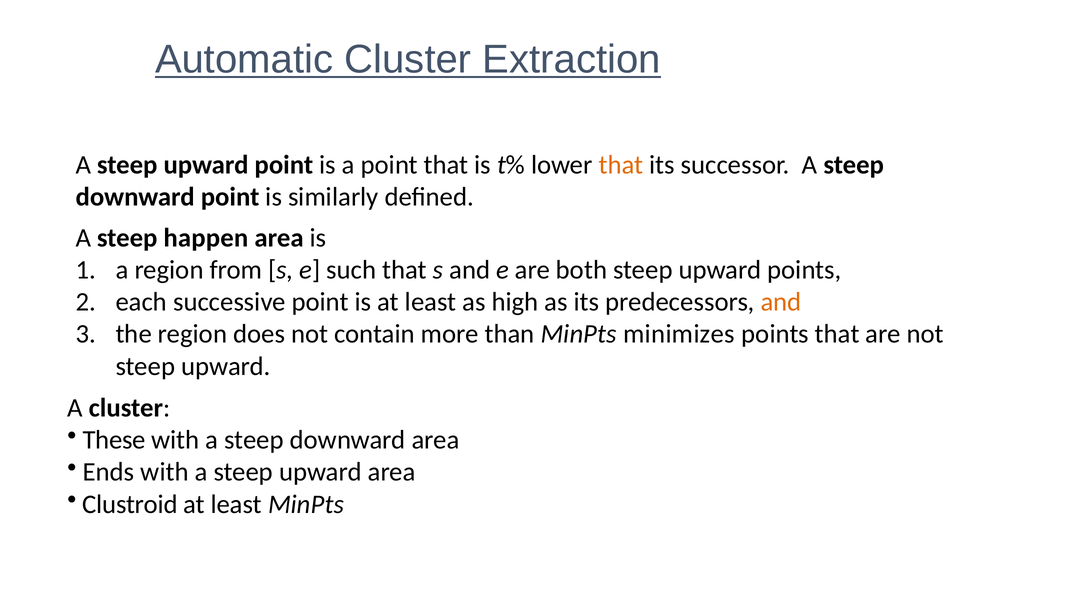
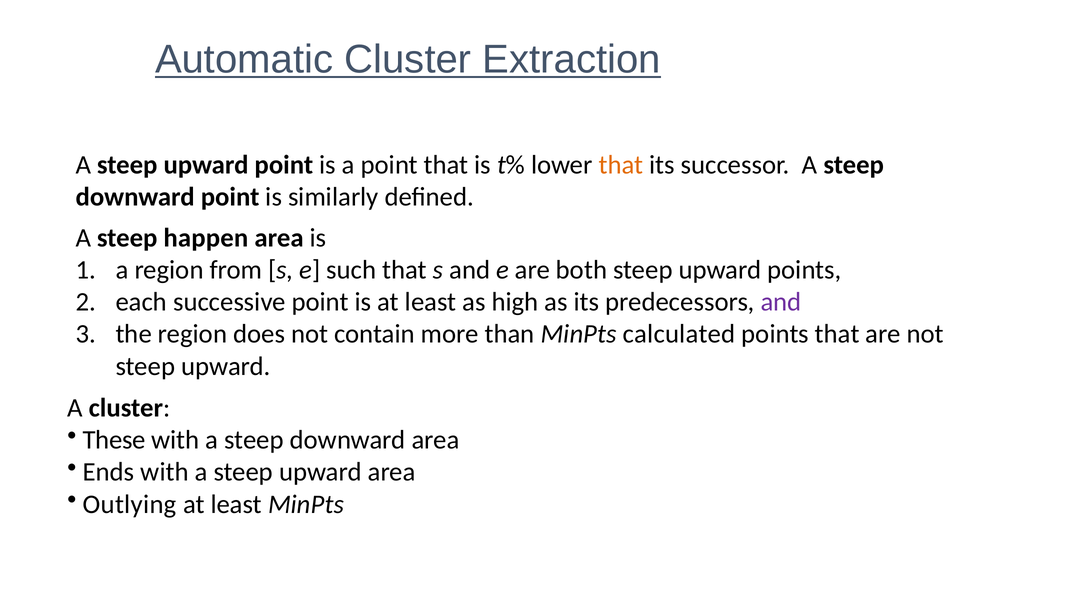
and at (781, 302) colour: orange -> purple
minimizes: minimizes -> calculated
Clustroid: Clustroid -> Outlying
